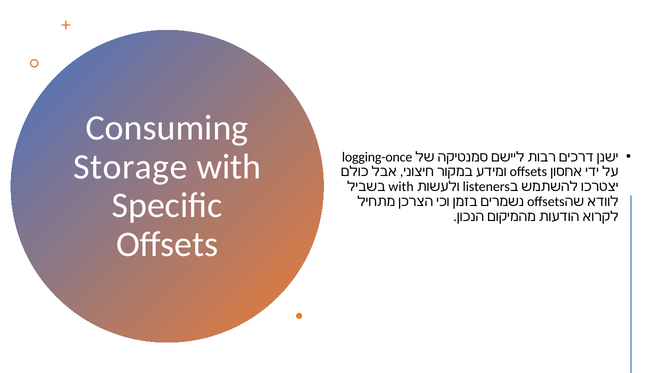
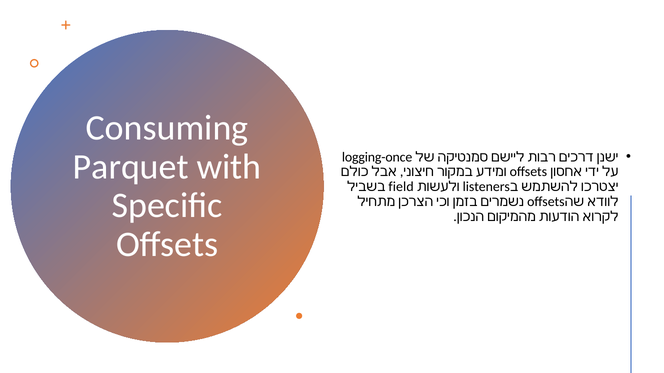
Storage: Storage -> Parquet
with at (401, 187): with -> field
